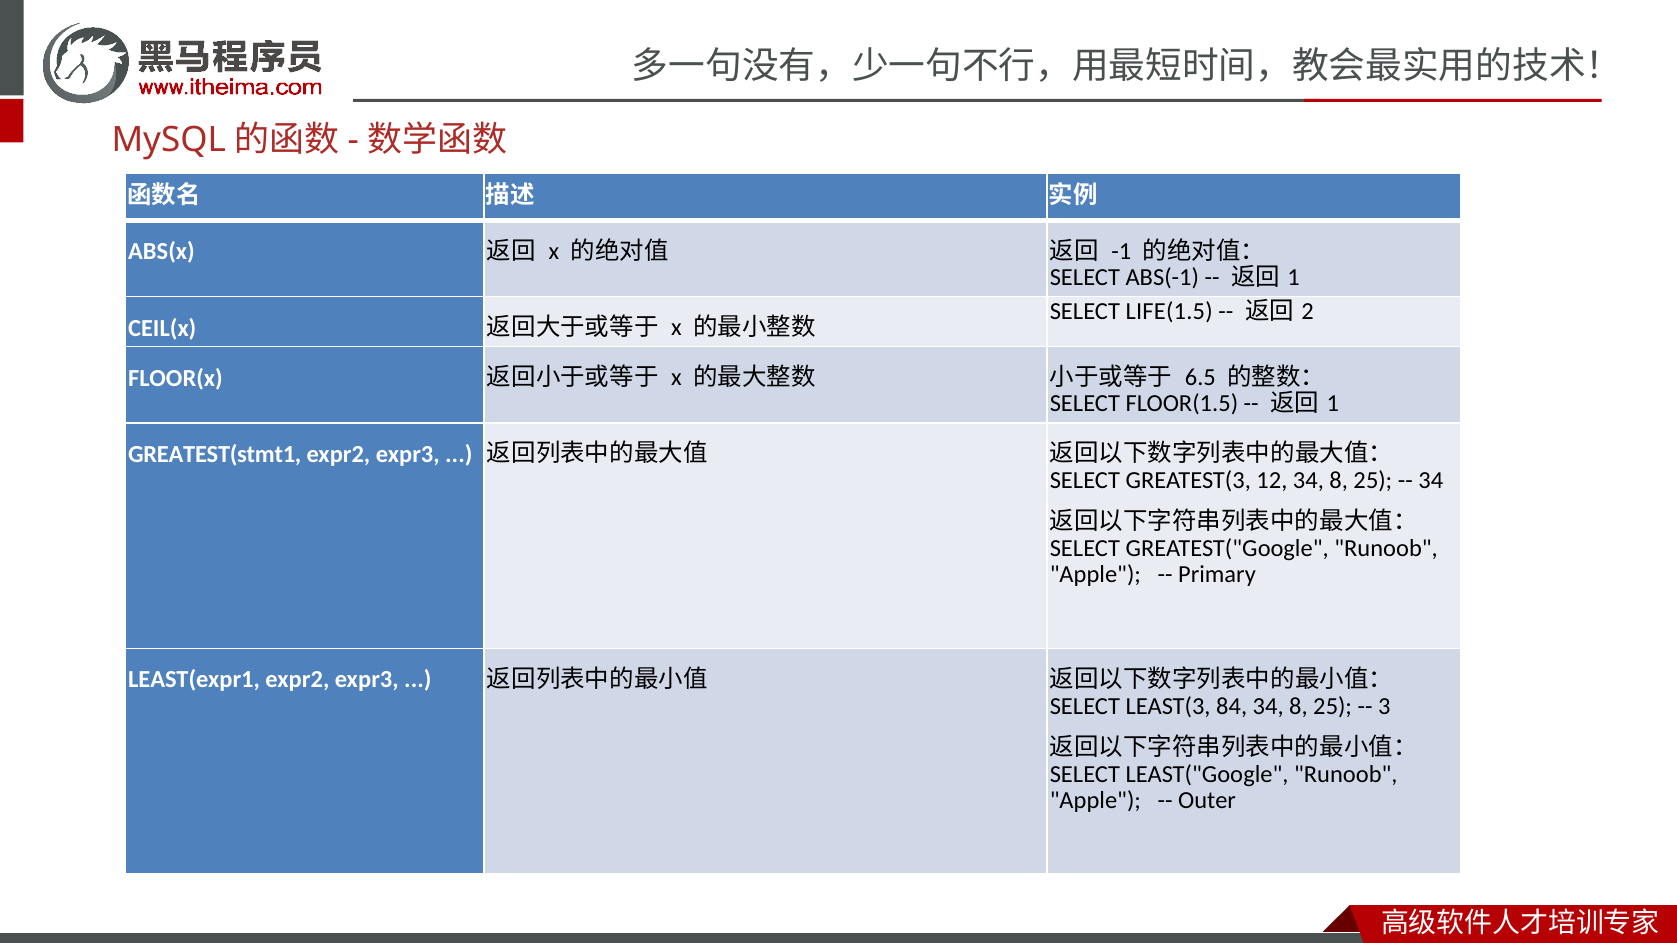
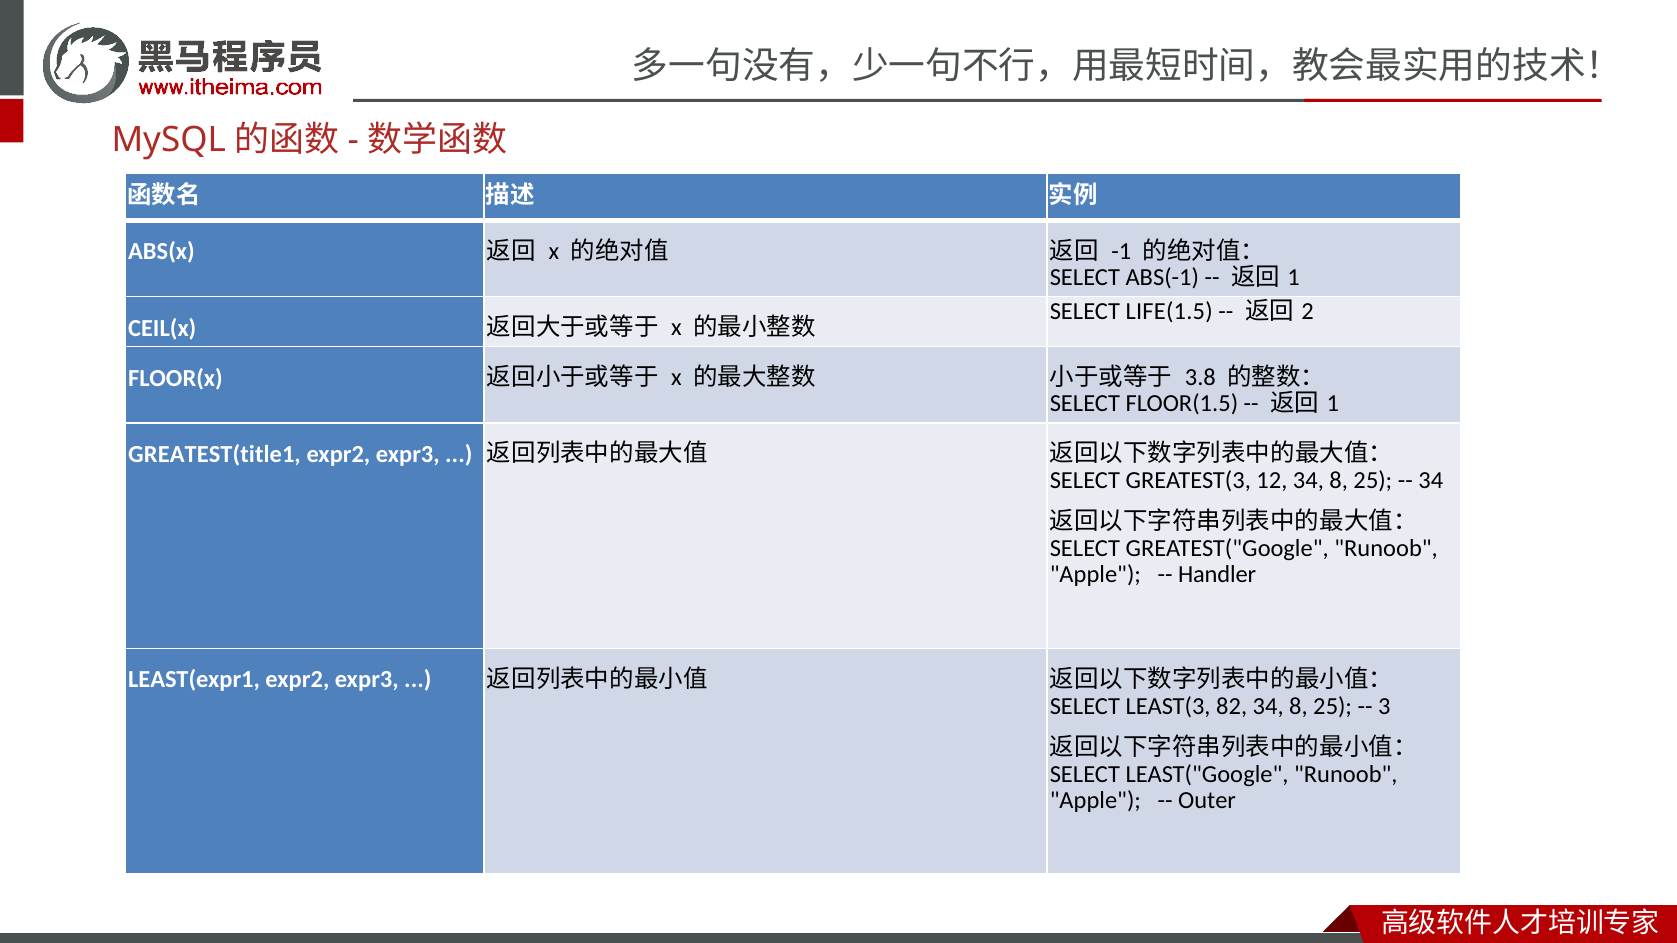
6.5: 6.5 -> 3.8
GREATEST(stmt1: GREATEST(stmt1 -> GREATEST(title1
Primary: Primary -> Handler
84: 84 -> 82
